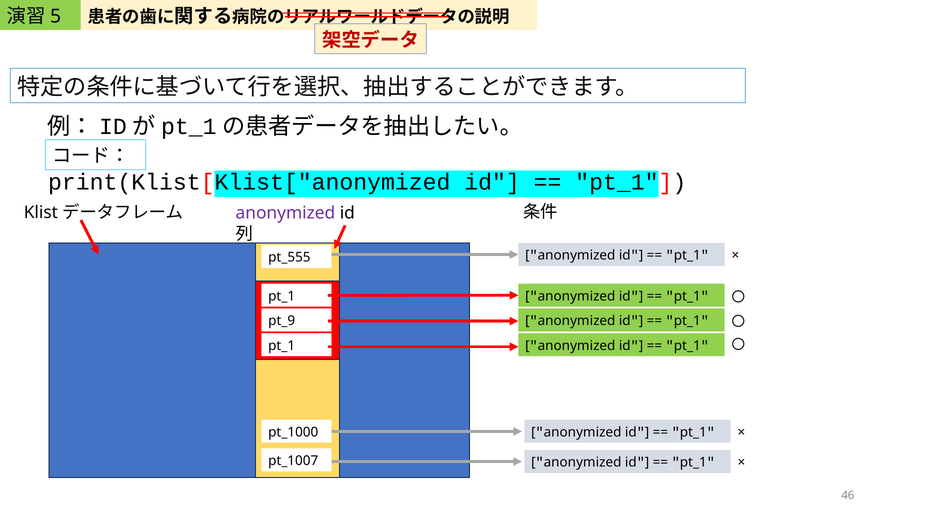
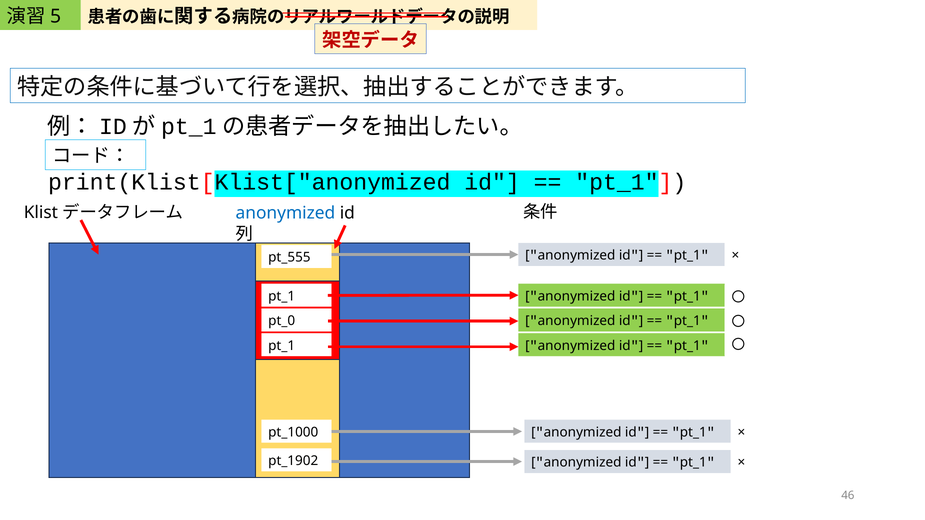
anonymized at (285, 213) colour: purple -> blue
pt_9: pt_9 -> pt_0
pt_1007: pt_1007 -> pt_1902
